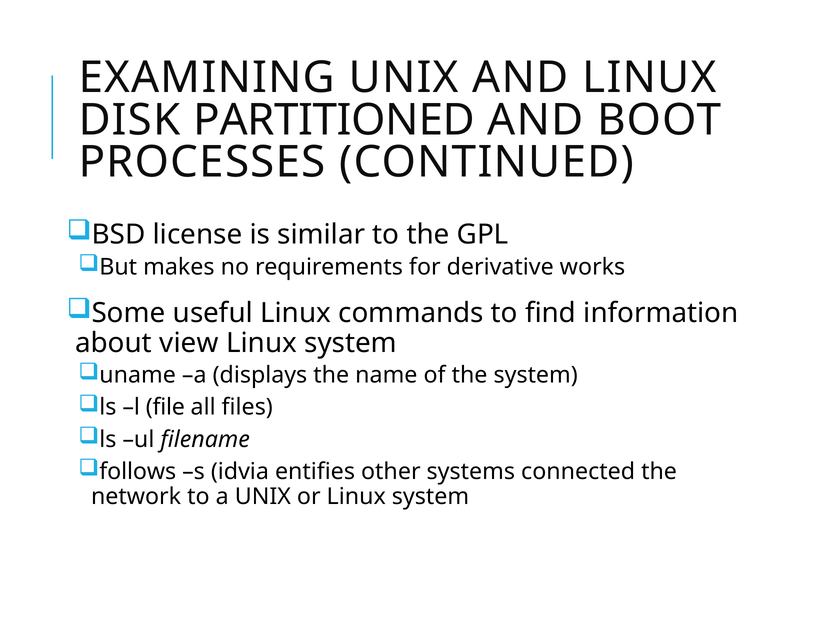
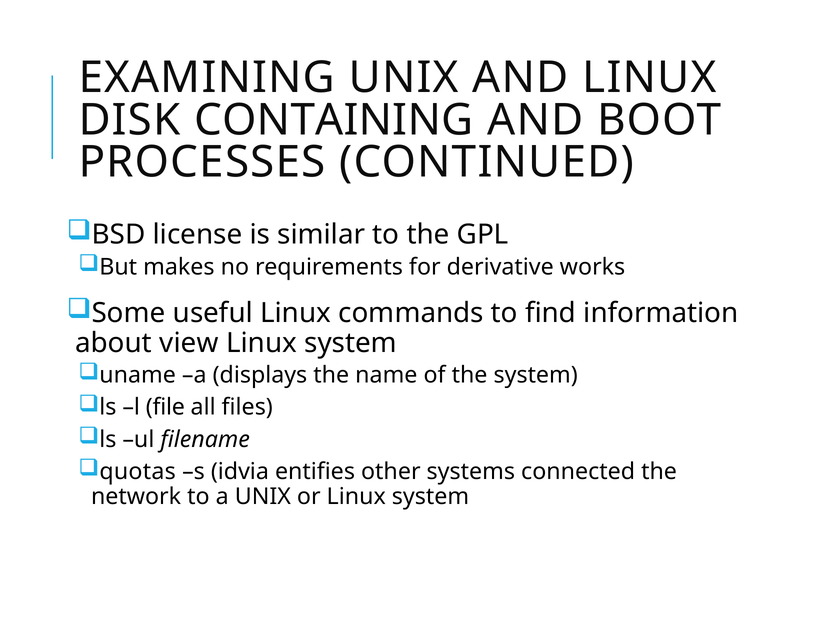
PARTITIONED: PARTITIONED -> CONTAINING
follows: follows -> quotas
